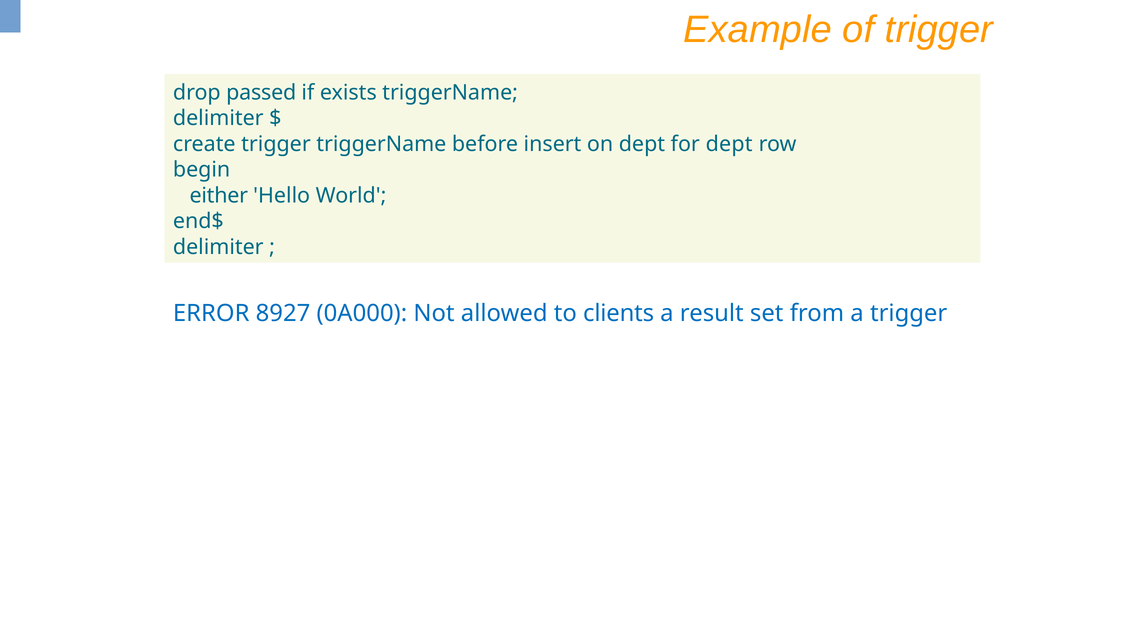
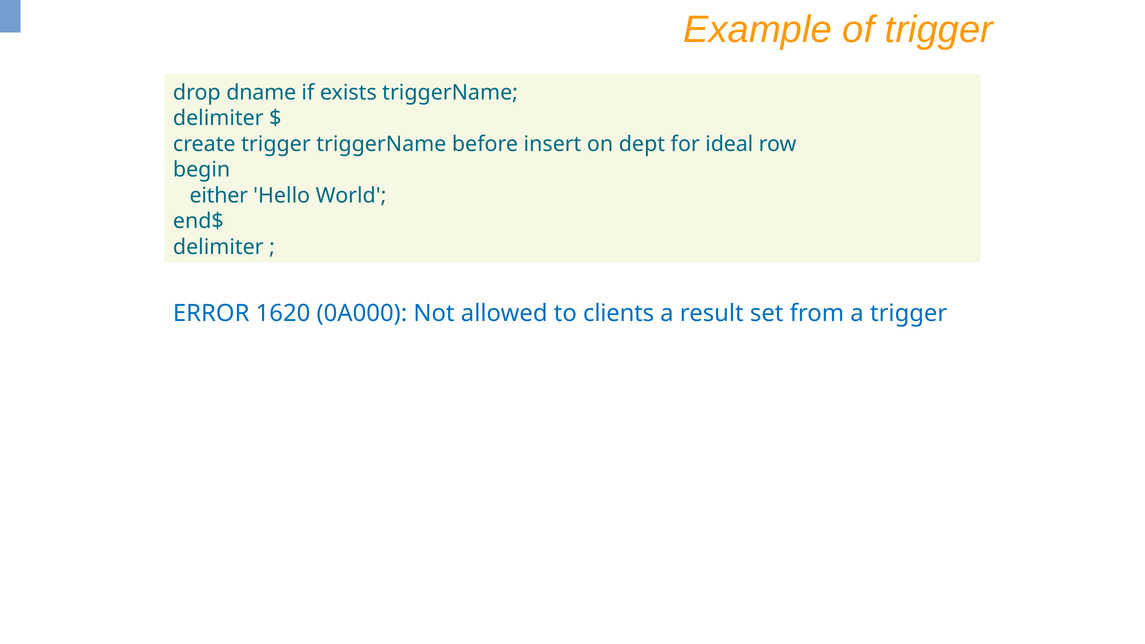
passed: passed -> dname
for dept: dept -> ideal
8927: 8927 -> 1620
